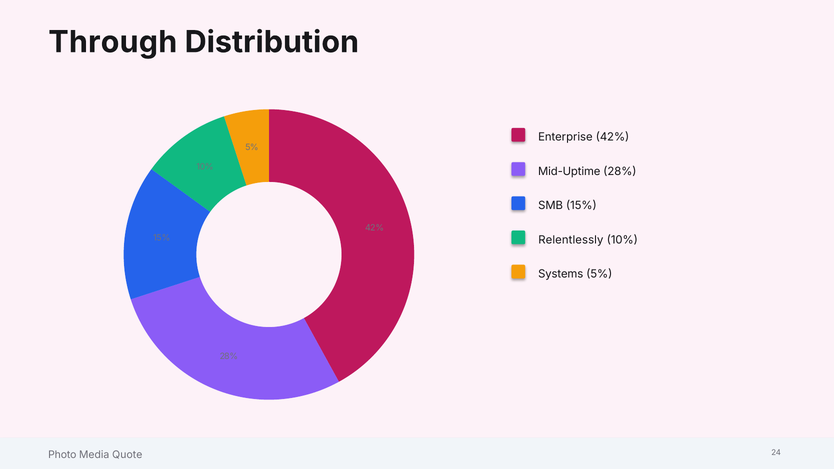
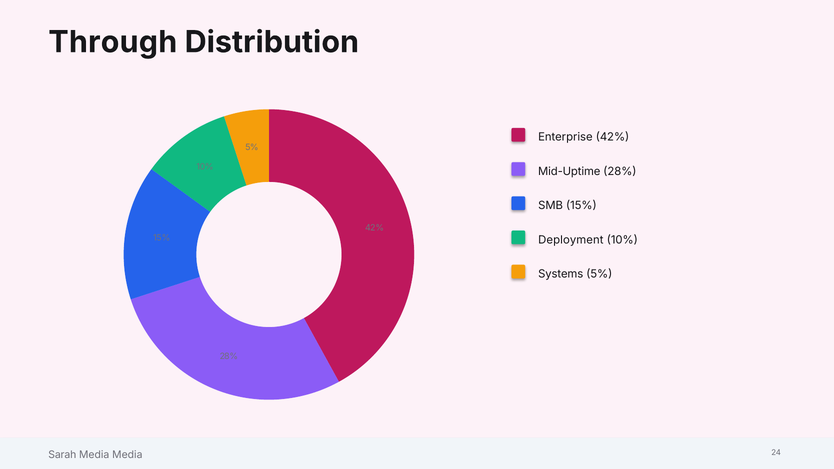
Relentlessly: Relentlessly -> Deployment
Photo: Photo -> Sarah
Media Quote: Quote -> Media
